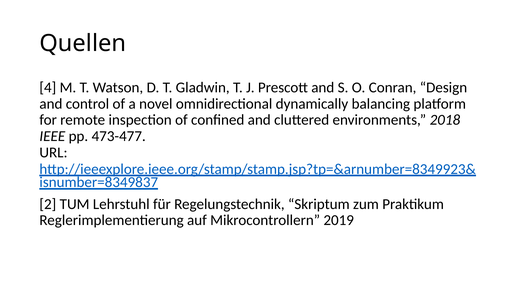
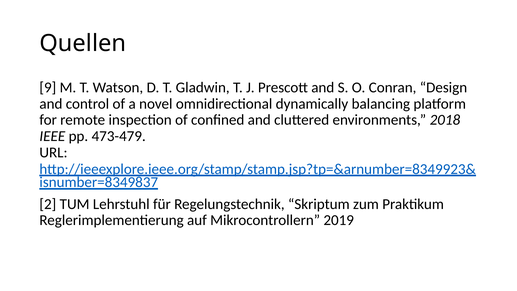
4: 4 -> 9
473-477: 473-477 -> 473-479
